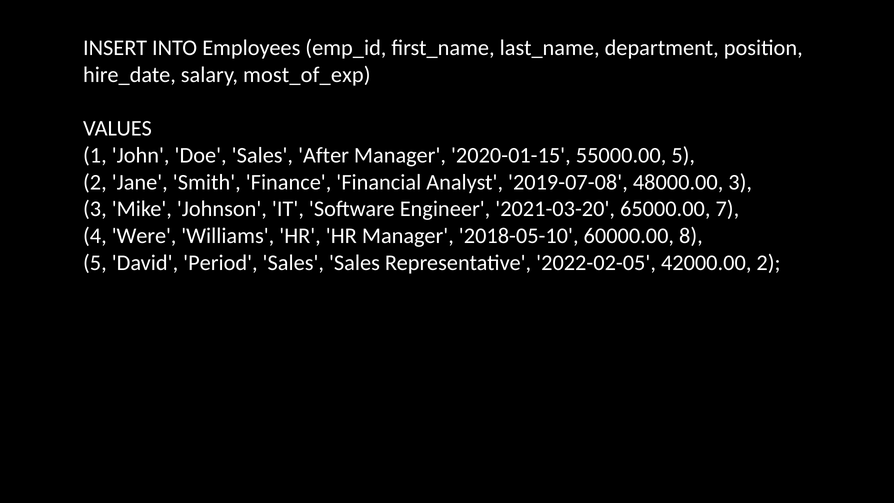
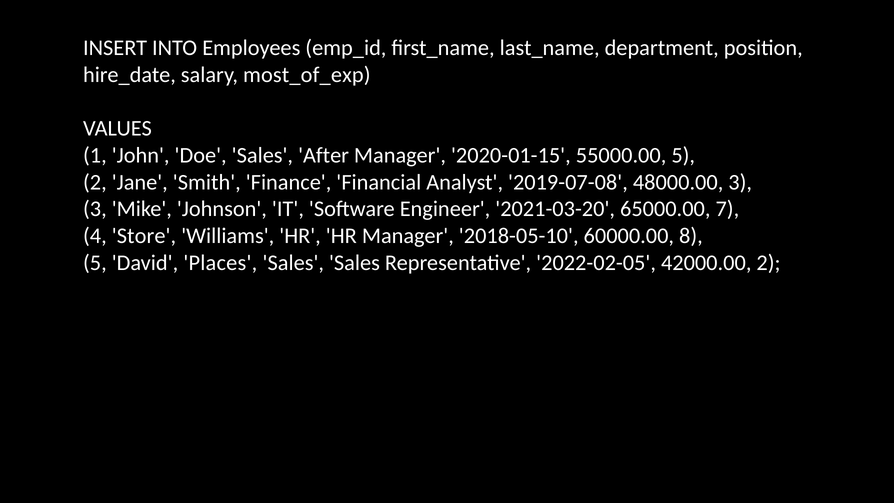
Were: Were -> Store
Period: Period -> Places
